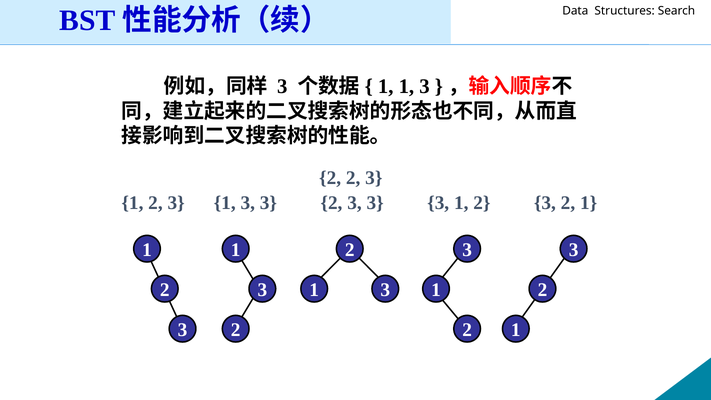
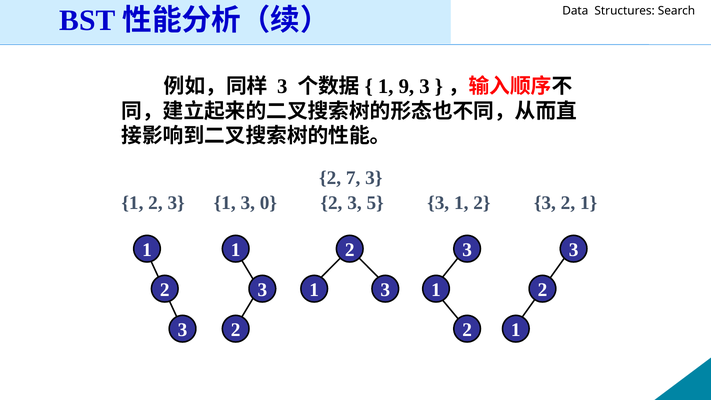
1 at (406, 86): 1 -> 9
2 2: 2 -> 7
1 3 3: 3 -> 0
2 3 3: 3 -> 5
